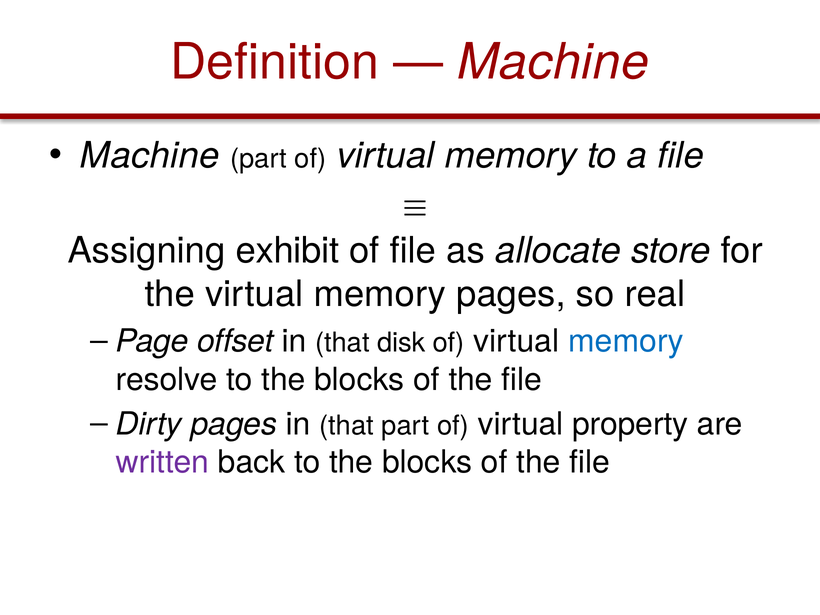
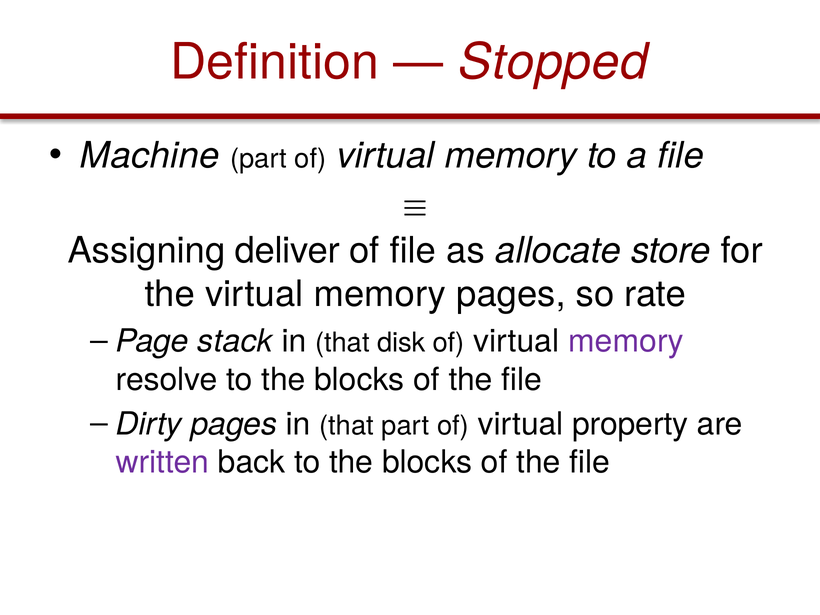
Machine at (553, 62): Machine -> Stopped
exhibit: exhibit -> deliver
real: real -> rate
offset: offset -> stack
memory at (626, 341) colour: blue -> purple
